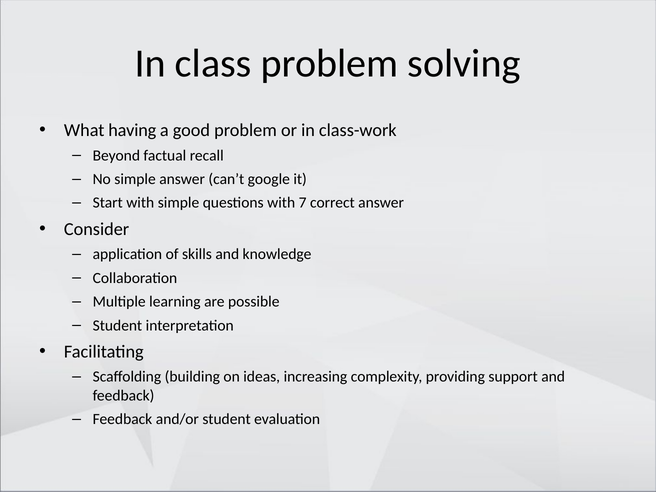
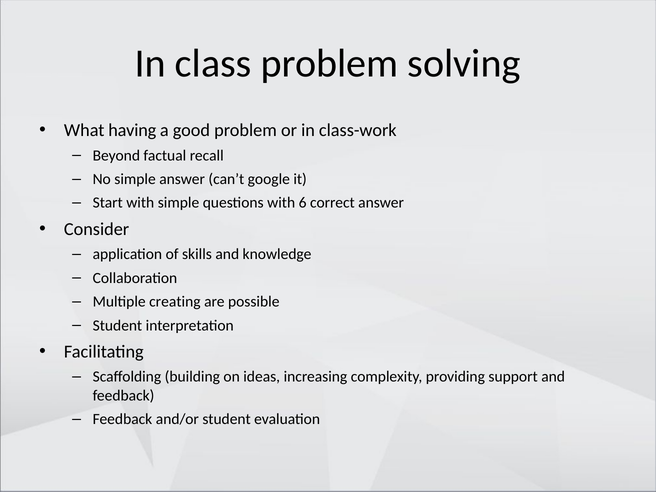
7: 7 -> 6
learning: learning -> creating
